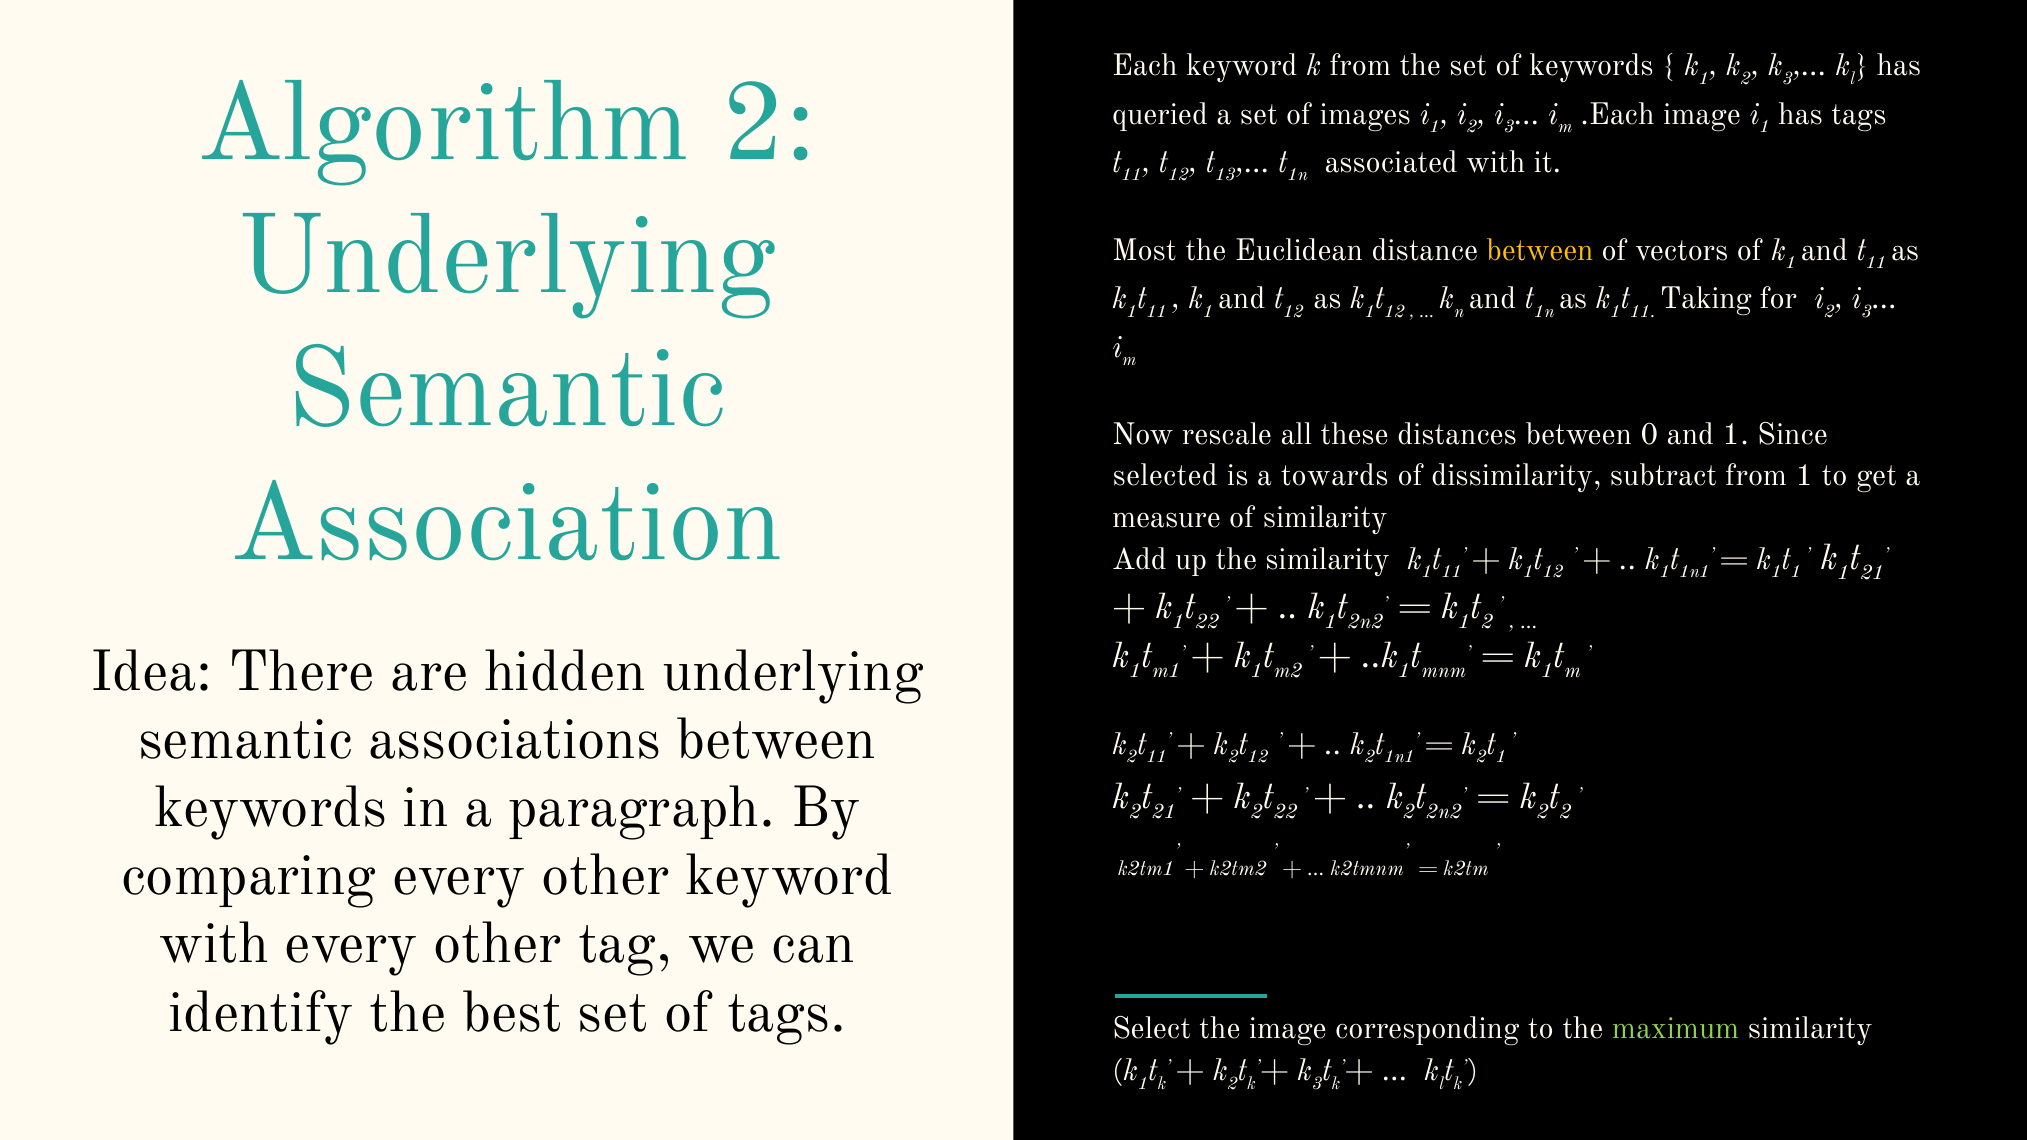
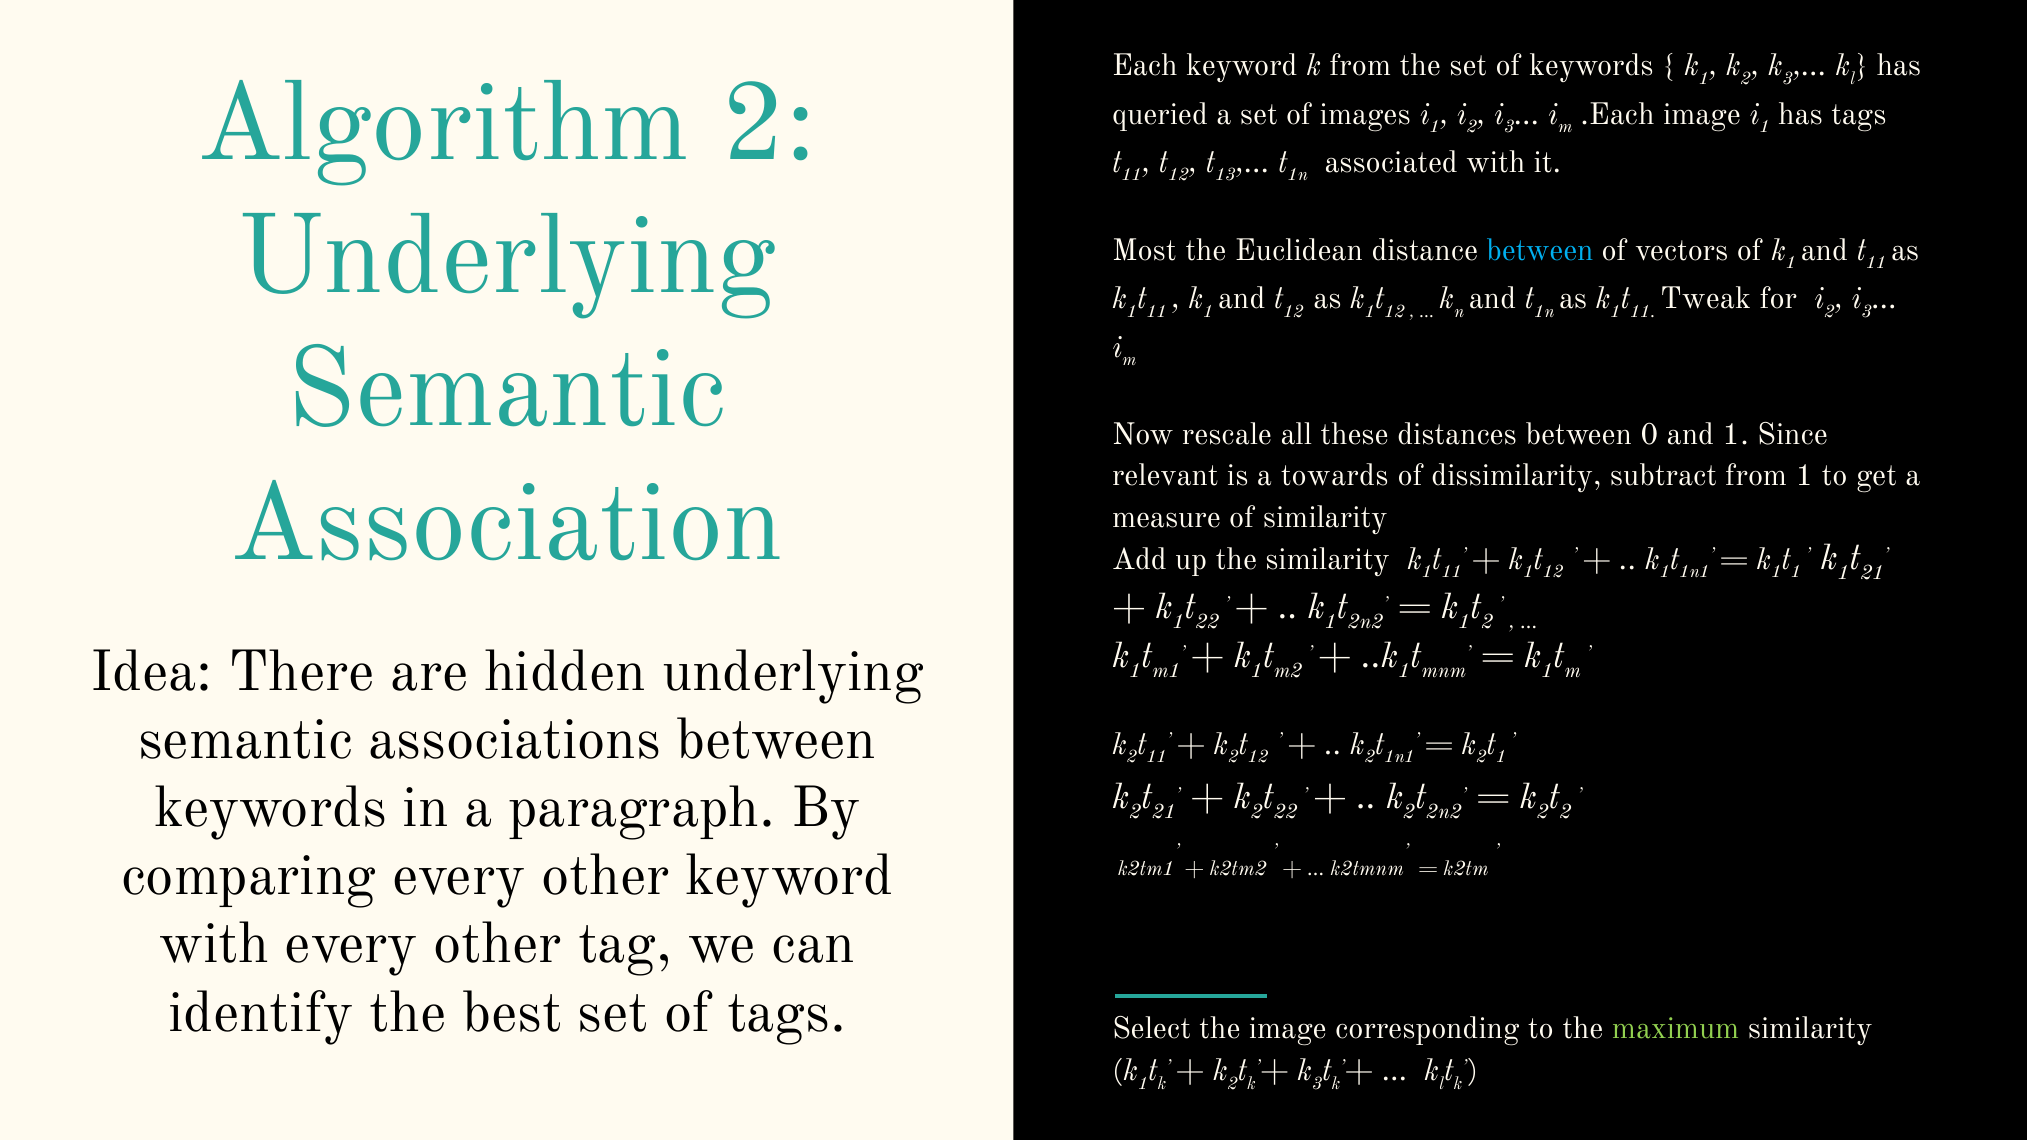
between at (1540, 250) colour: yellow -> light blue
Taking: Taking -> Tweak
selected: selected -> relevant
